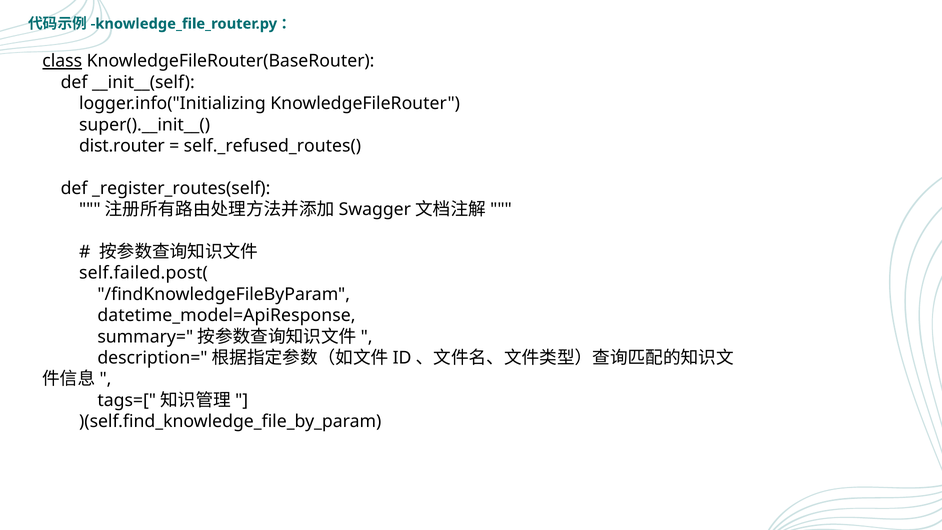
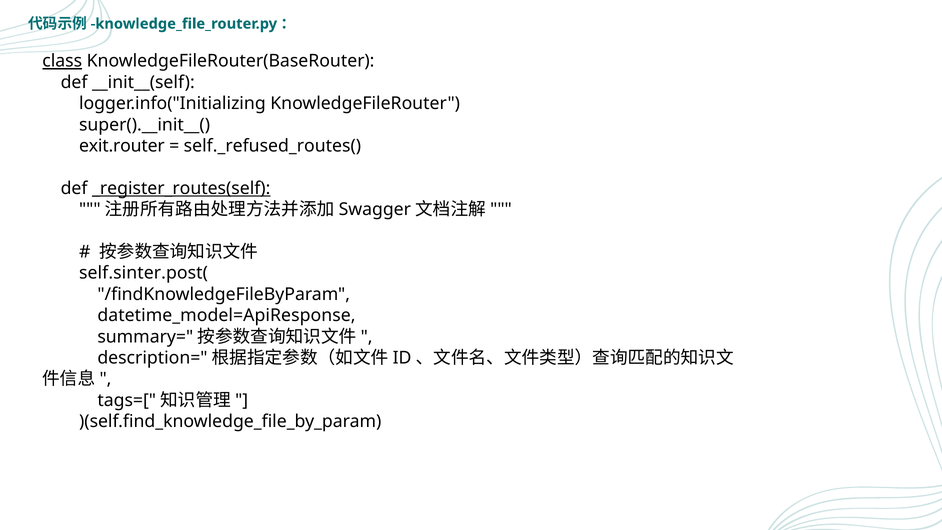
dist.router: dist.router -> exit.router
_register_routes(self underline: none -> present
self.failed.post(: self.failed.post( -> self.sinter.post(
